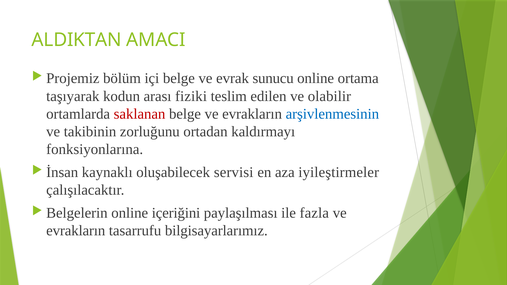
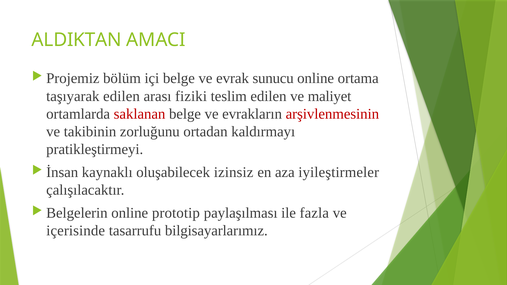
taşıyarak kodun: kodun -> edilen
olabilir: olabilir -> maliyet
arşivlenmesinin colour: blue -> red
fonksiyonlarına: fonksiyonlarına -> pratikleştirmeyi
servisi: servisi -> izinsiz
içeriğini: içeriğini -> prototip
evrakların at (76, 231): evrakların -> içerisinde
